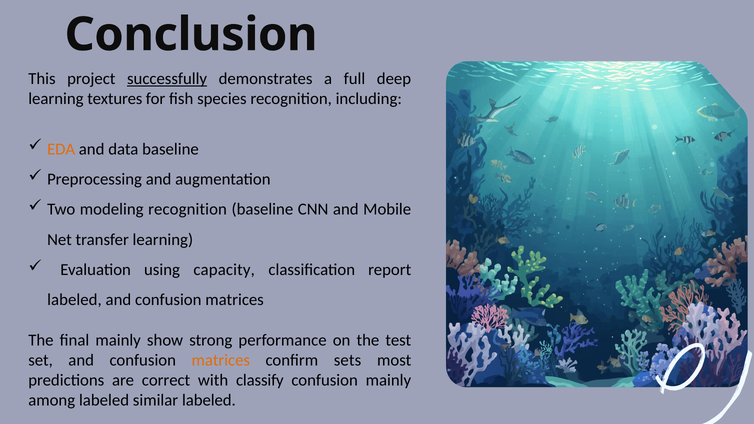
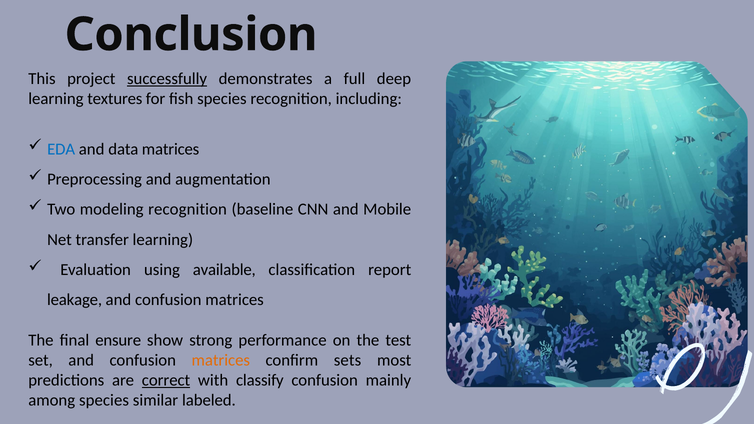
EDA colour: orange -> blue
data baseline: baseline -> matrices
capacity: capacity -> available
labeled at (74, 300): labeled -> leakage
final mainly: mainly -> ensure
correct underline: none -> present
among labeled: labeled -> species
